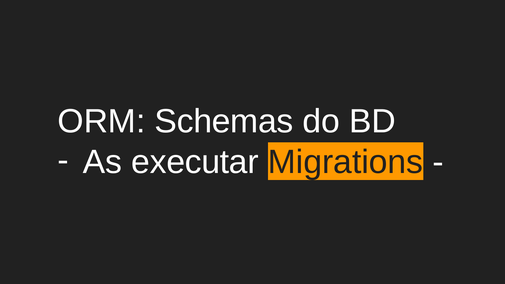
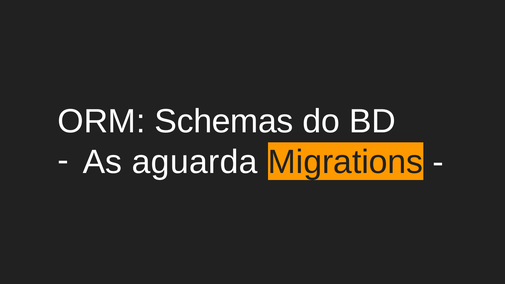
executar: executar -> aguarda
